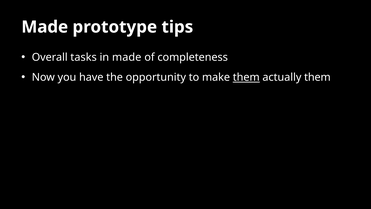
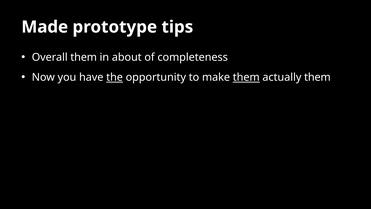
Overall tasks: tasks -> them
in made: made -> about
the underline: none -> present
